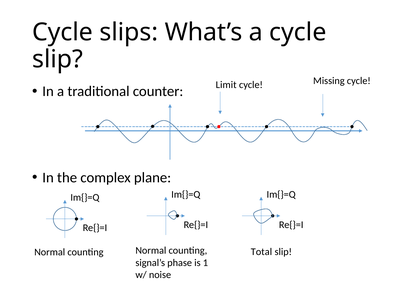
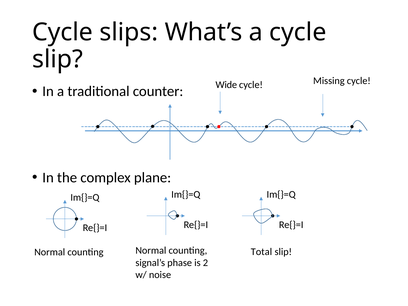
Limit: Limit -> Wide
1: 1 -> 2
